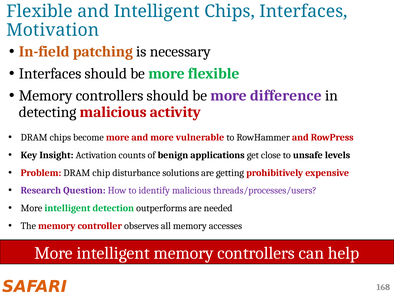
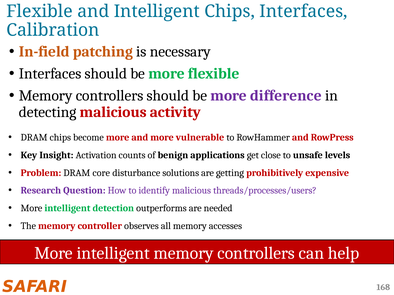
Motivation: Motivation -> Calibration
chip: chip -> core
